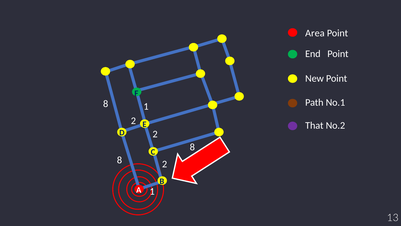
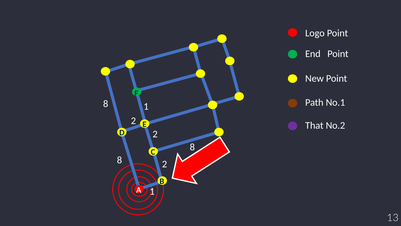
Area: Area -> Logo
